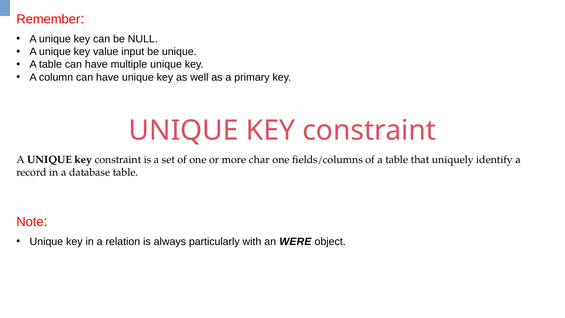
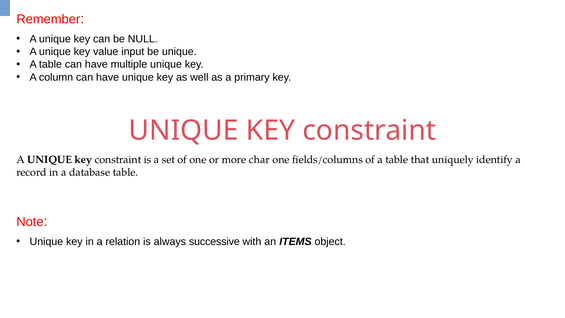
particularly: particularly -> successive
WERE: WERE -> ITEMS
